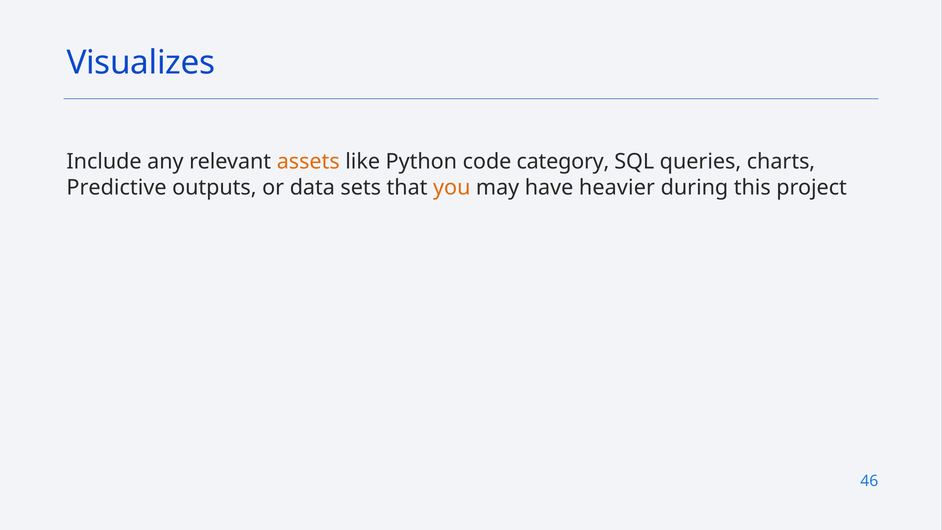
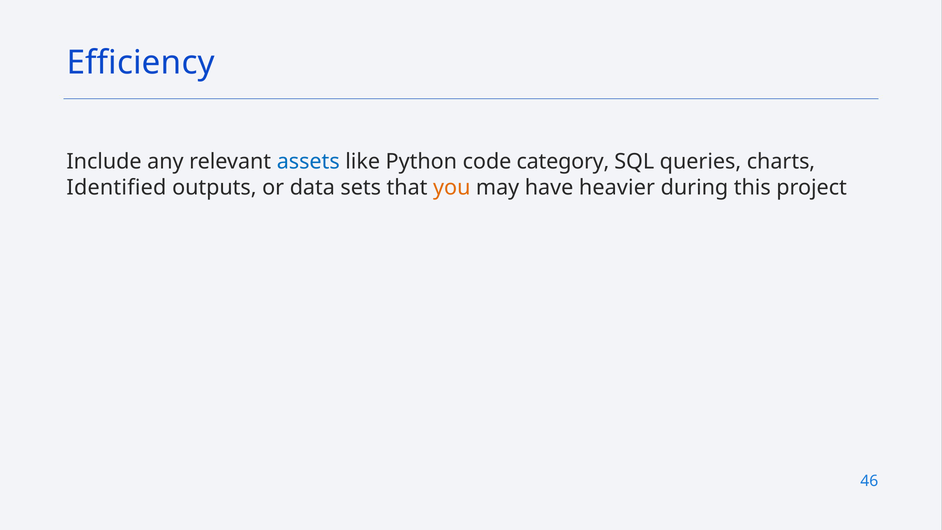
Visualizes: Visualizes -> Efficiency
assets colour: orange -> blue
Predictive: Predictive -> Identified
